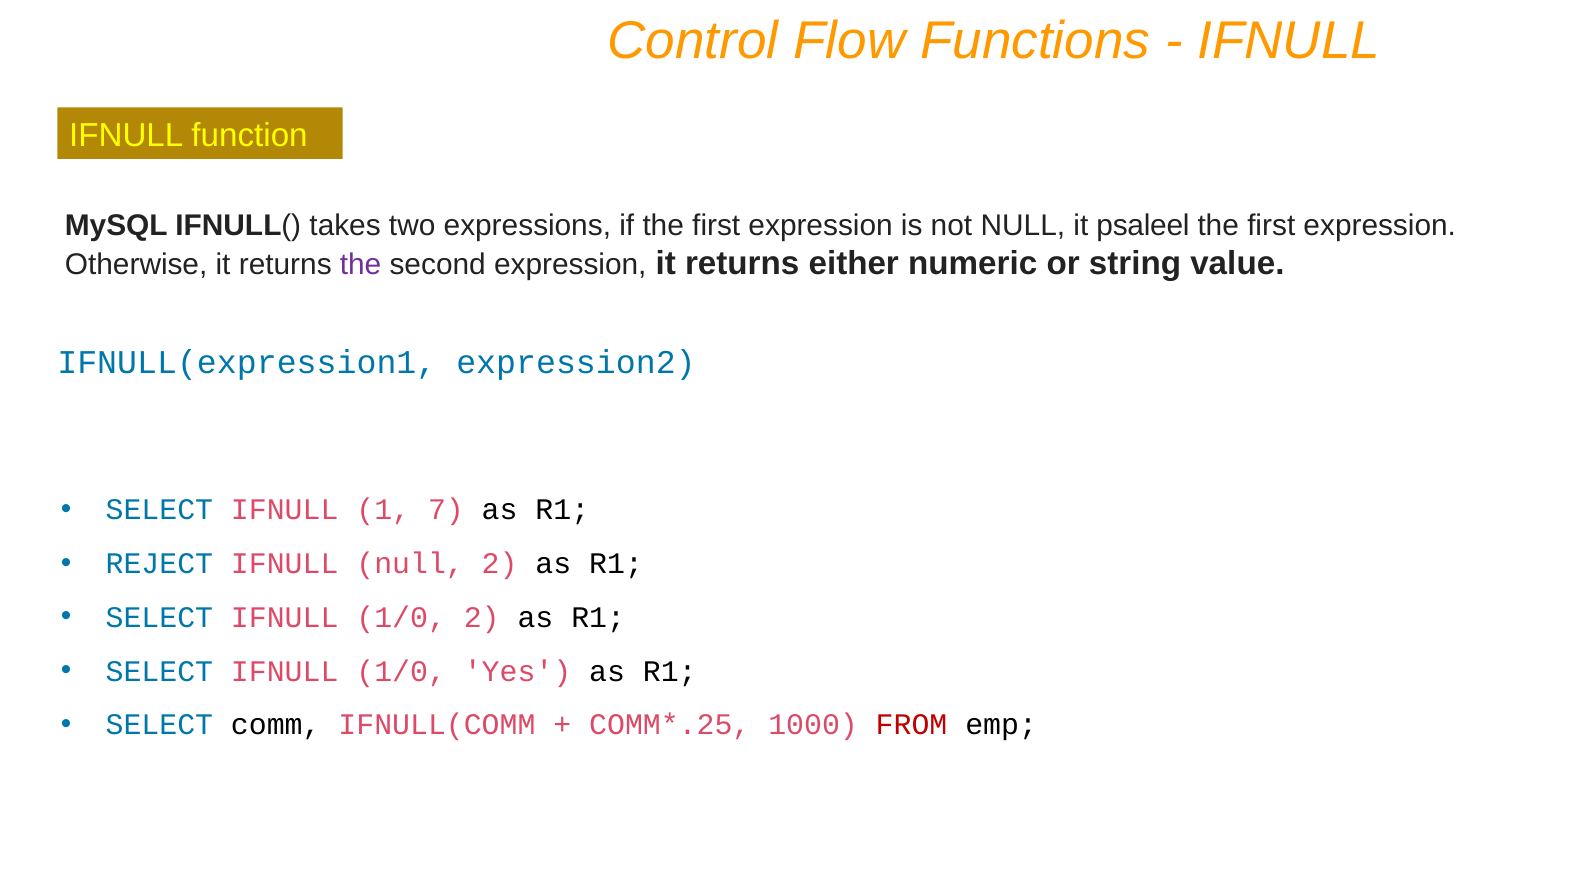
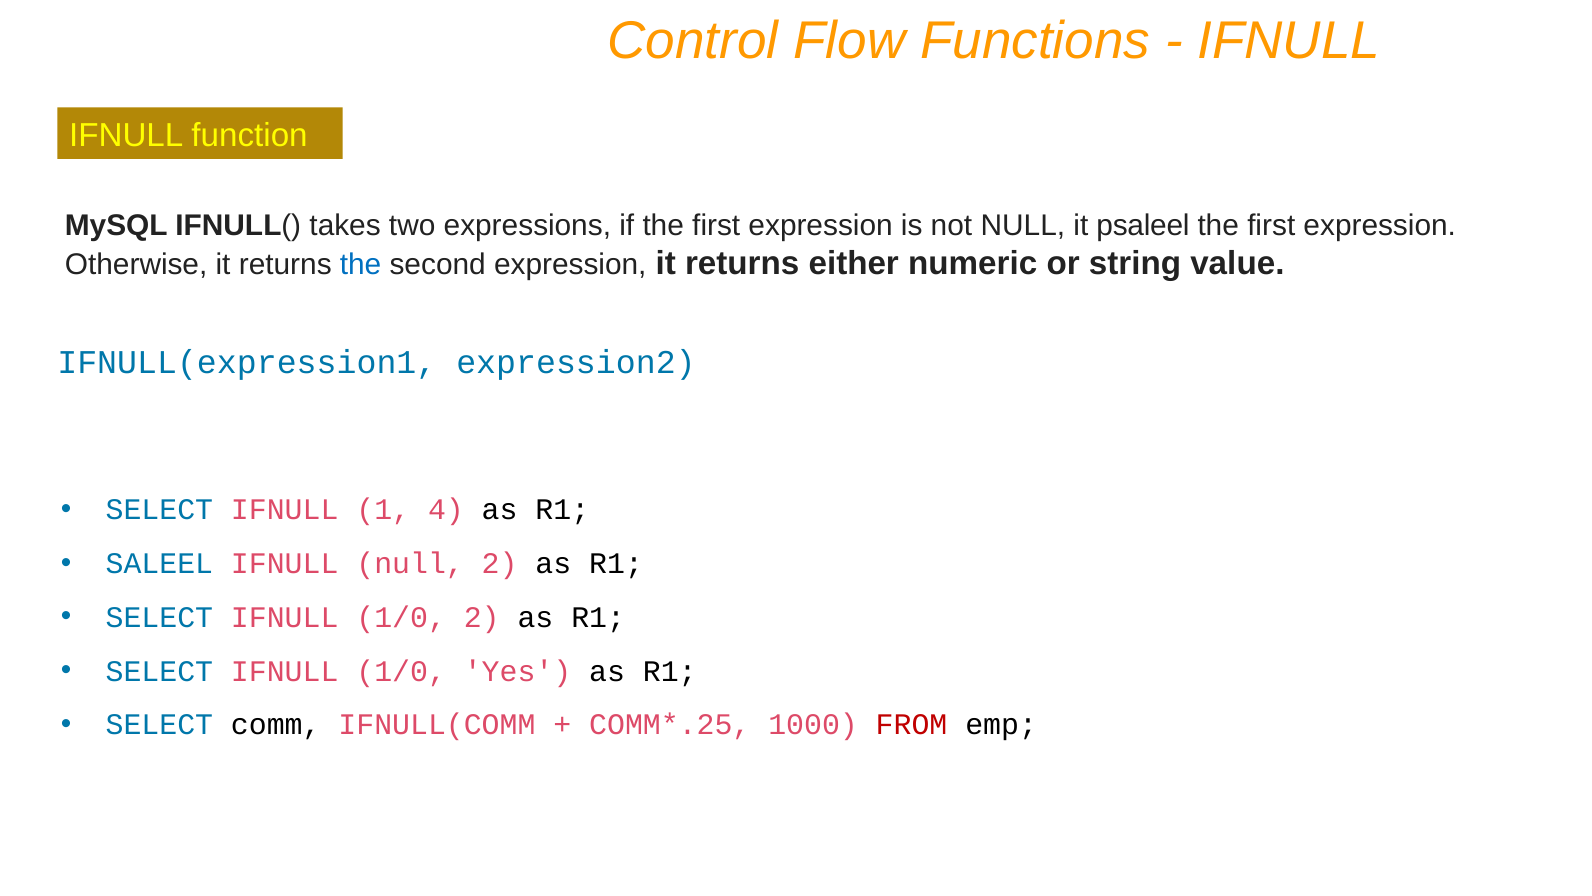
the at (361, 265) colour: purple -> blue
7: 7 -> 4
REJECT: REJECT -> SALEEL
